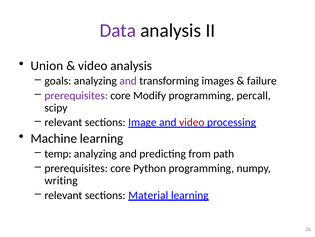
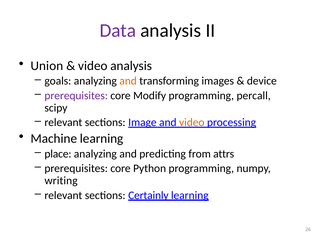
and at (128, 81) colour: purple -> orange
failure: failure -> device
video at (192, 122) colour: red -> orange
temp: temp -> place
path: path -> attrs
Material: Material -> Certainly
